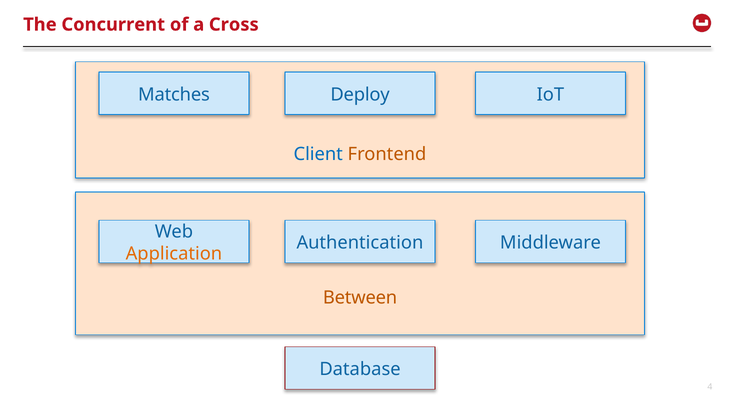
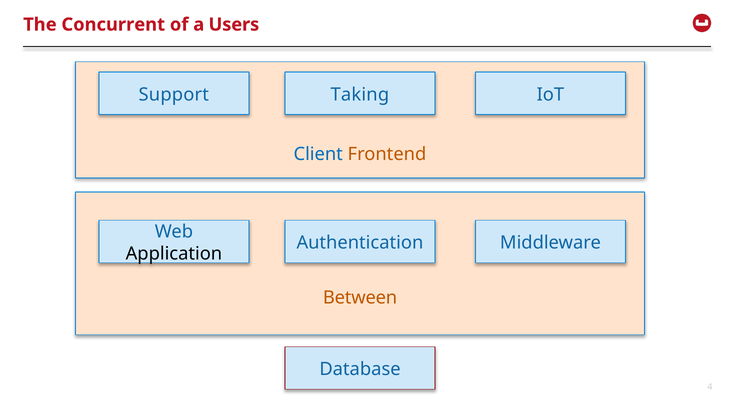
Cross: Cross -> Users
Matches: Matches -> Support
Deploy: Deploy -> Taking
Application colour: orange -> black
